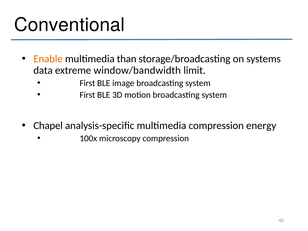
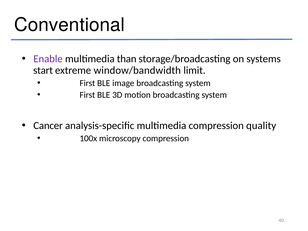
Enable colour: orange -> purple
data: data -> start
Chapel: Chapel -> Cancer
energy: energy -> quality
